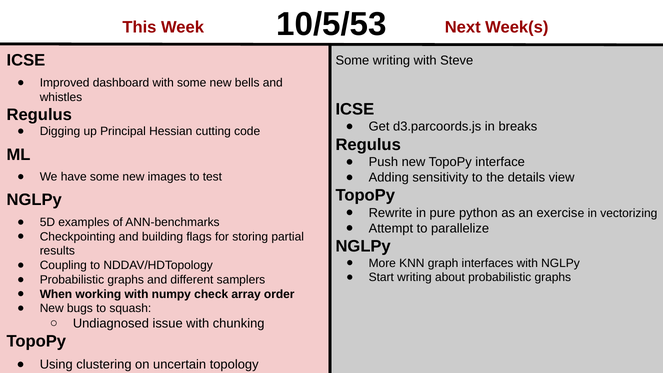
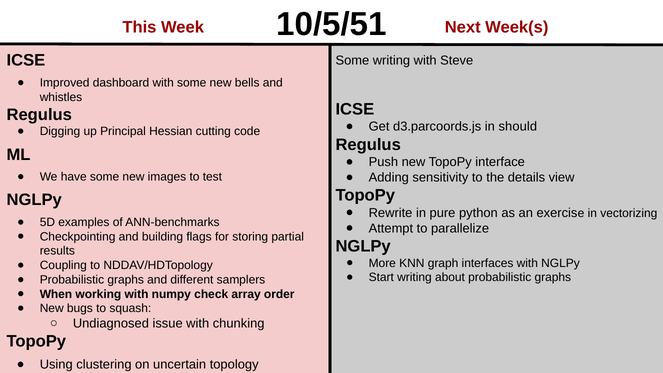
10/5/53: 10/5/53 -> 10/5/51
breaks: breaks -> should
